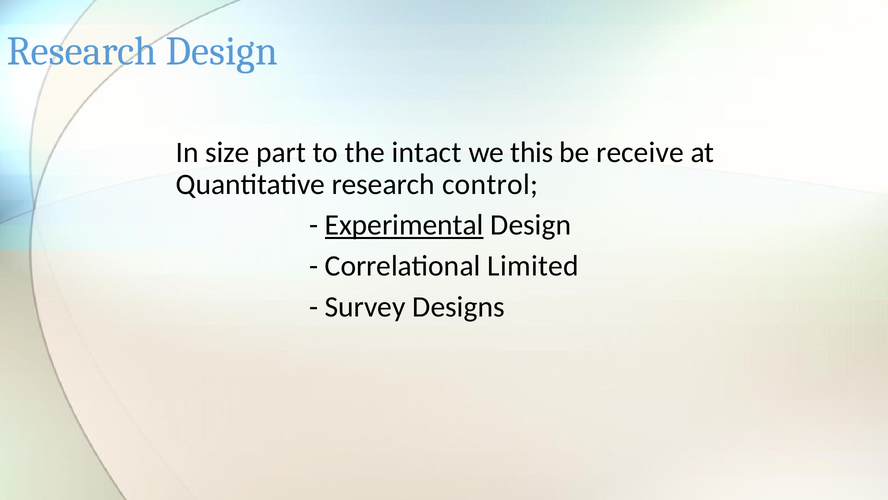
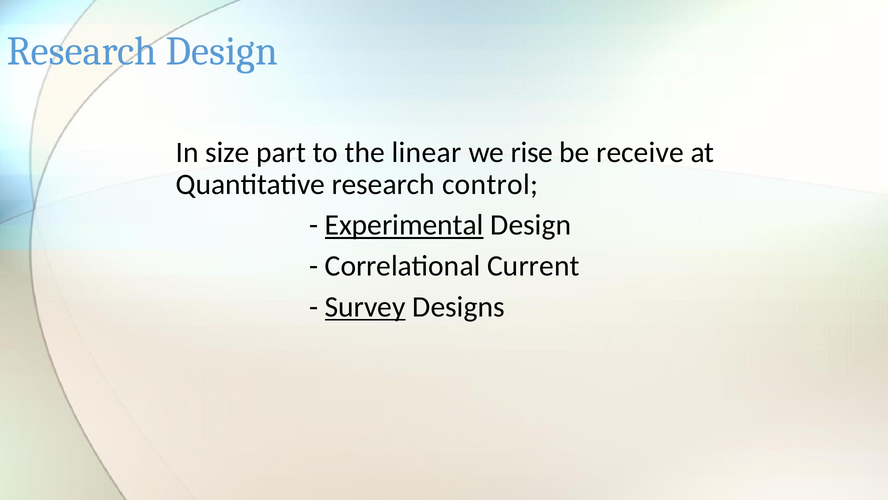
intact: intact -> linear
this: this -> rise
Limited: Limited -> Current
Survey underline: none -> present
